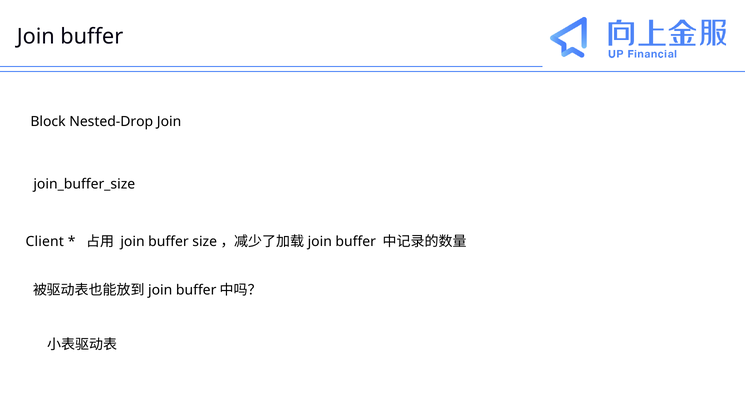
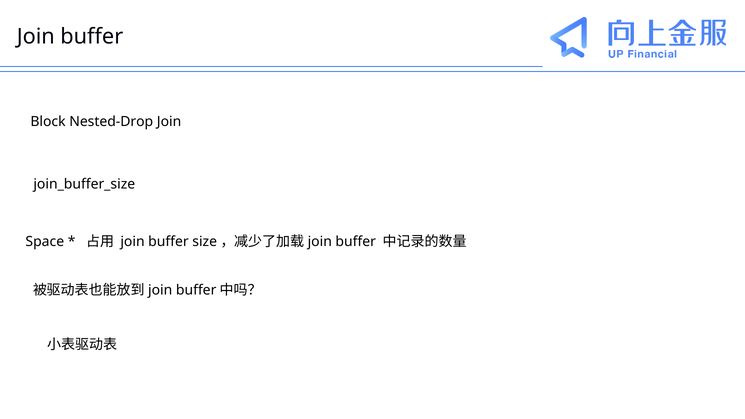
Client: Client -> Space
